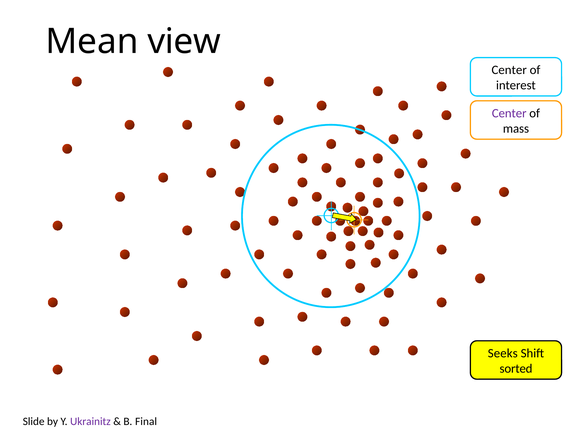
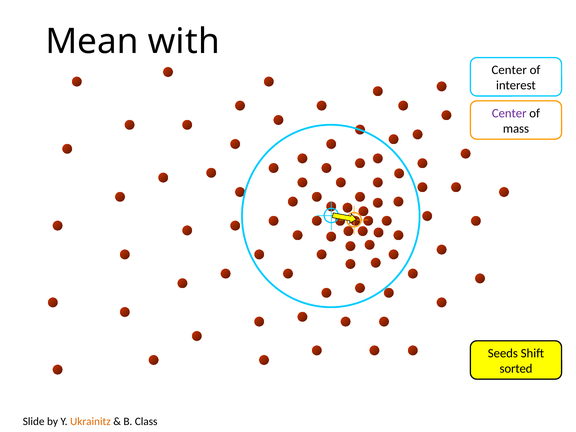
view: view -> with
Seeks: Seeks -> Seeds
Ukrainitz colour: purple -> orange
Final: Final -> Class
